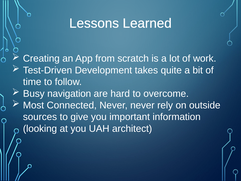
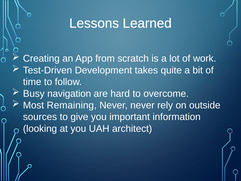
Connected: Connected -> Remaining
